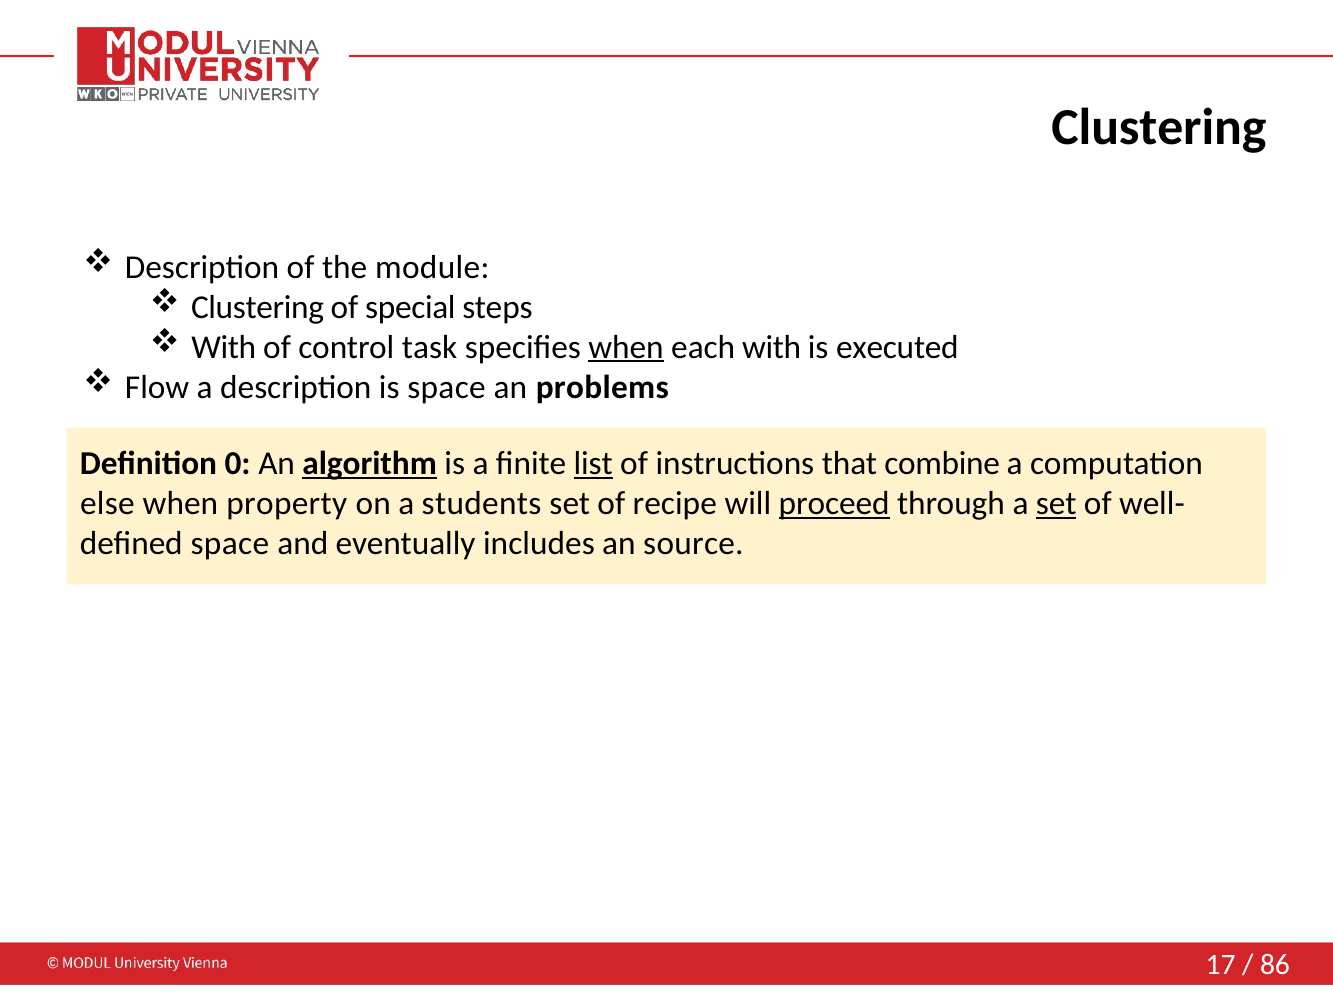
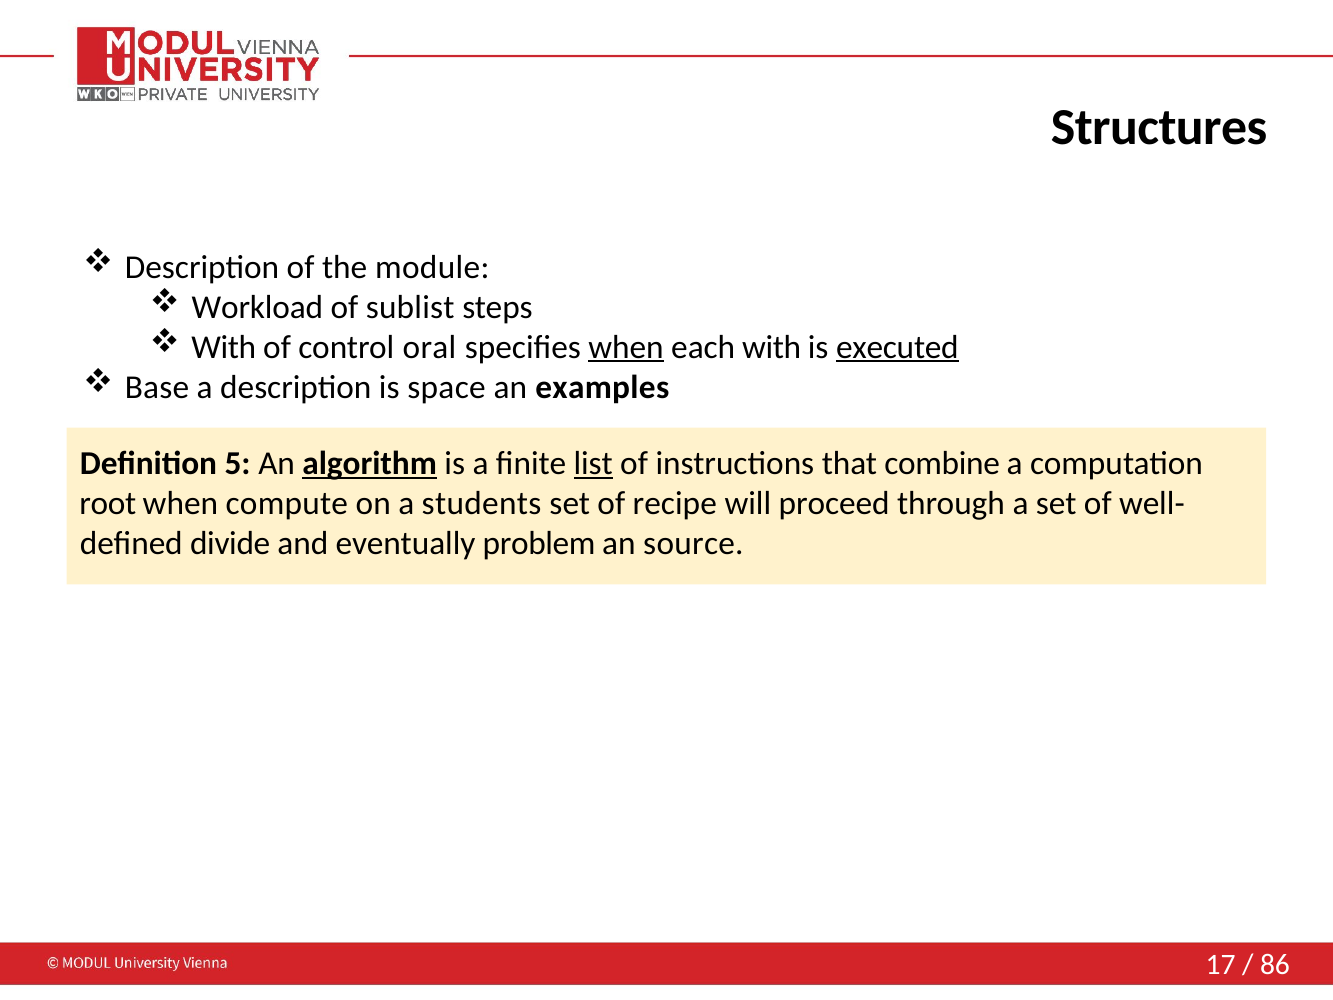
Clustering at (1159, 127): Clustering -> Structures
Clustering at (258, 307): Clustering -> Workload
special: special -> sublist
task: task -> oral
executed underline: none -> present
Flow: Flow -> Base
problems: problems -> examples
0: 0 -> 5
else: else -> root
property: property -> compute
proceed underline: present -> none
set at (1056, 503) underline: present -> none
space at (230, 543): space -> divide
includes: includes -> problem
